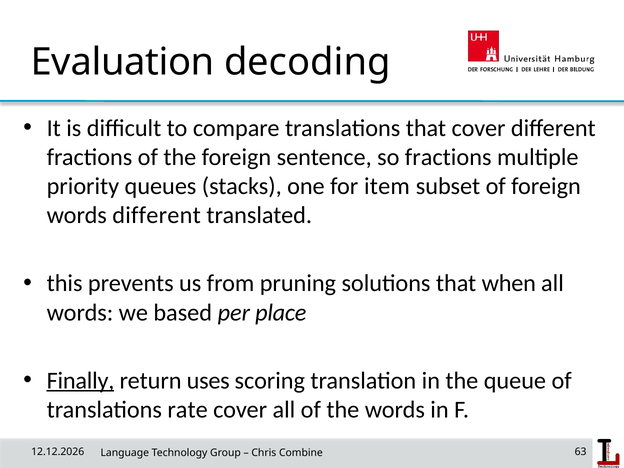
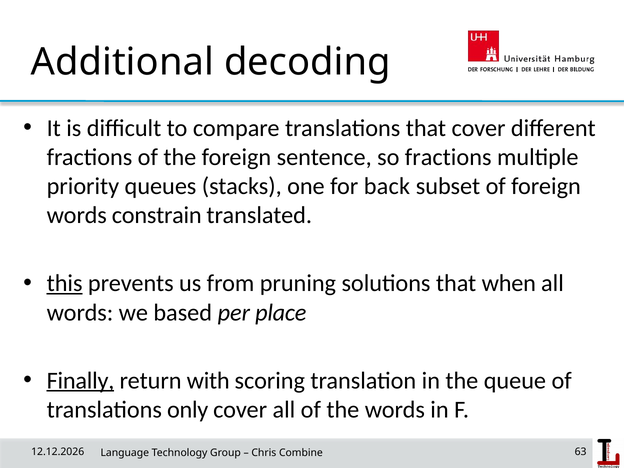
Evaluation: Evaluation -> Additional
item: item -> back
words different: different -> constrain
this underline: none -> present
uses: uses -> with
rate: rate -> only
